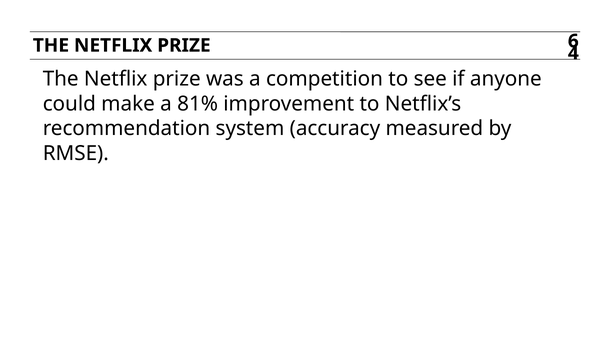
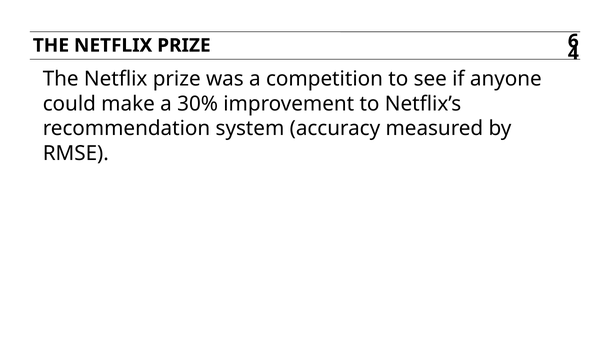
81%: 81% -> 30%
